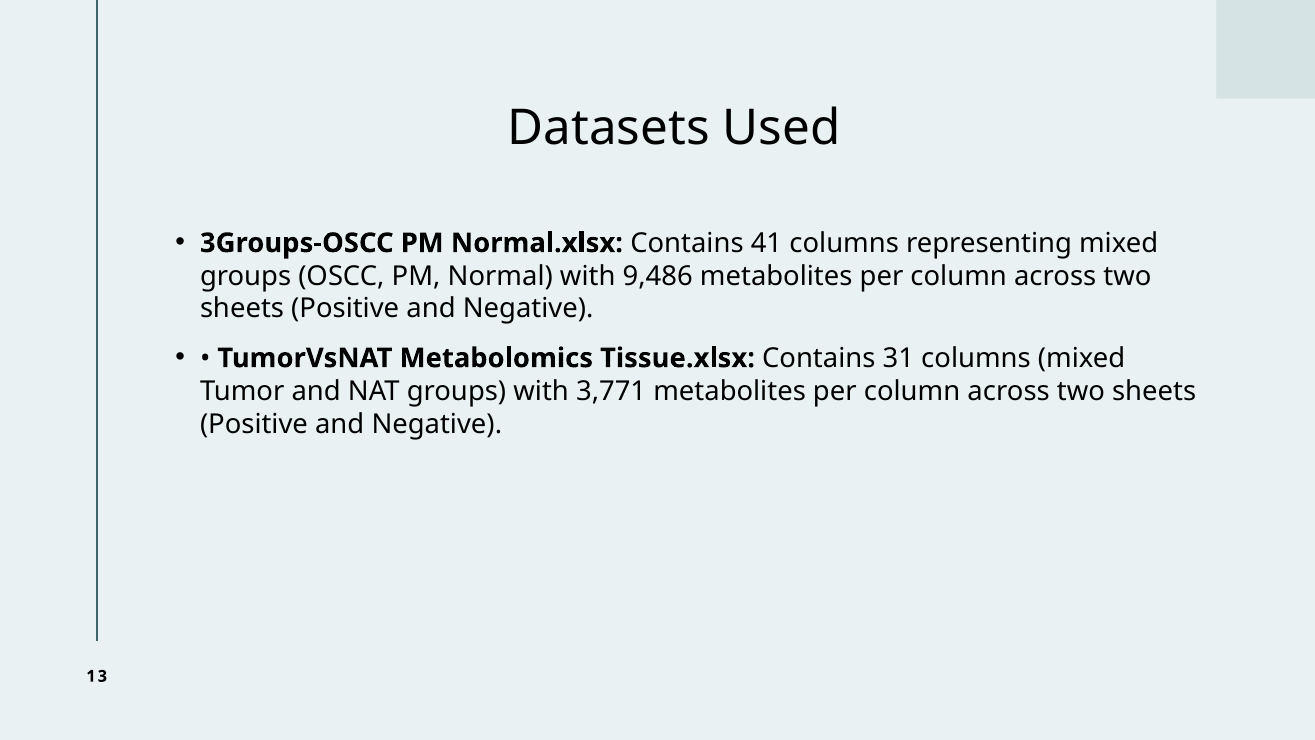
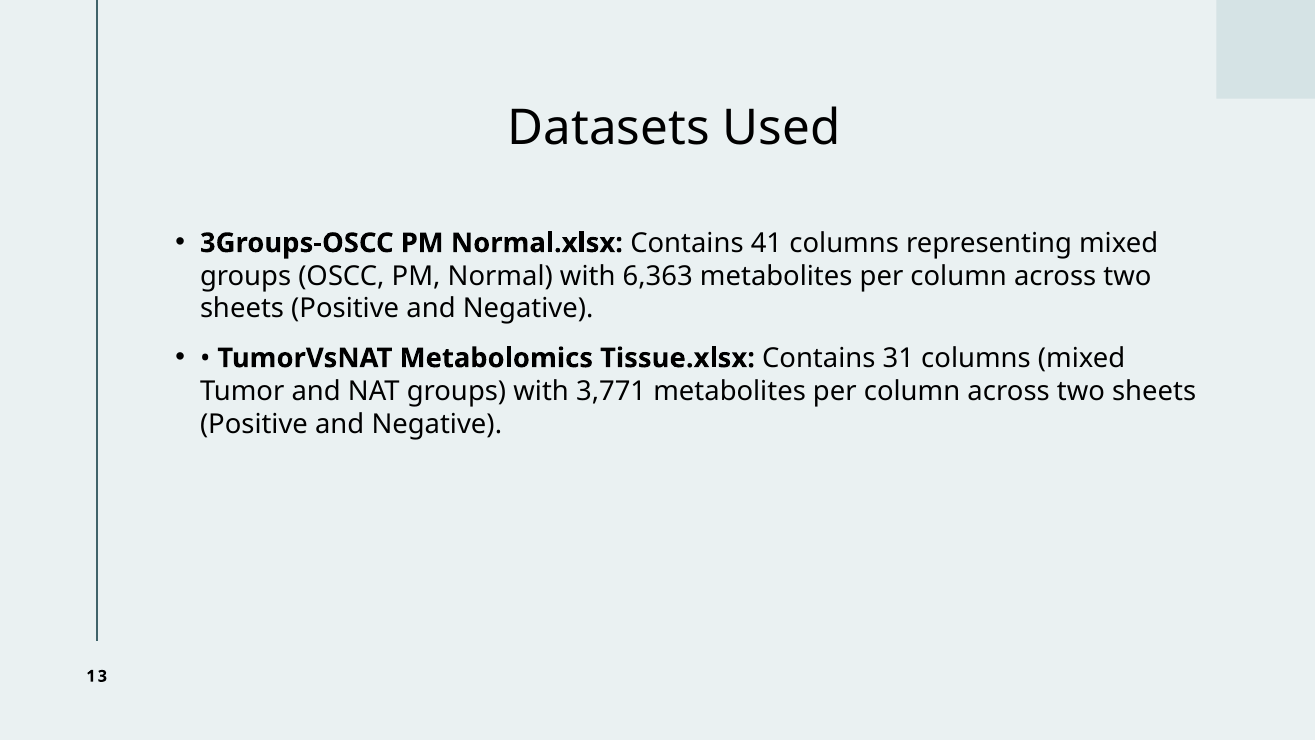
9,486: 9,486 -> 6,363
